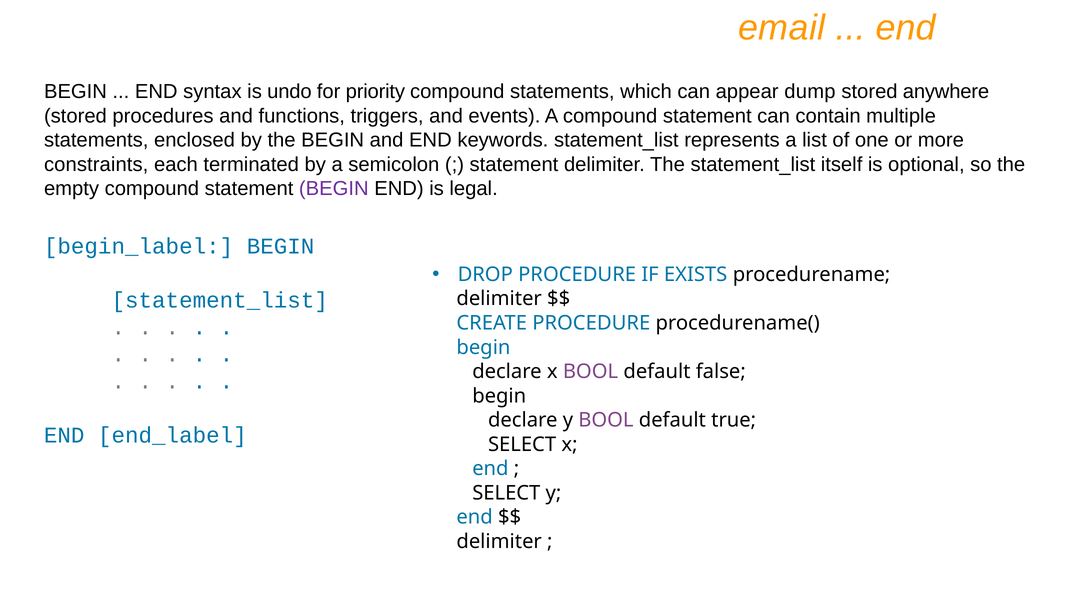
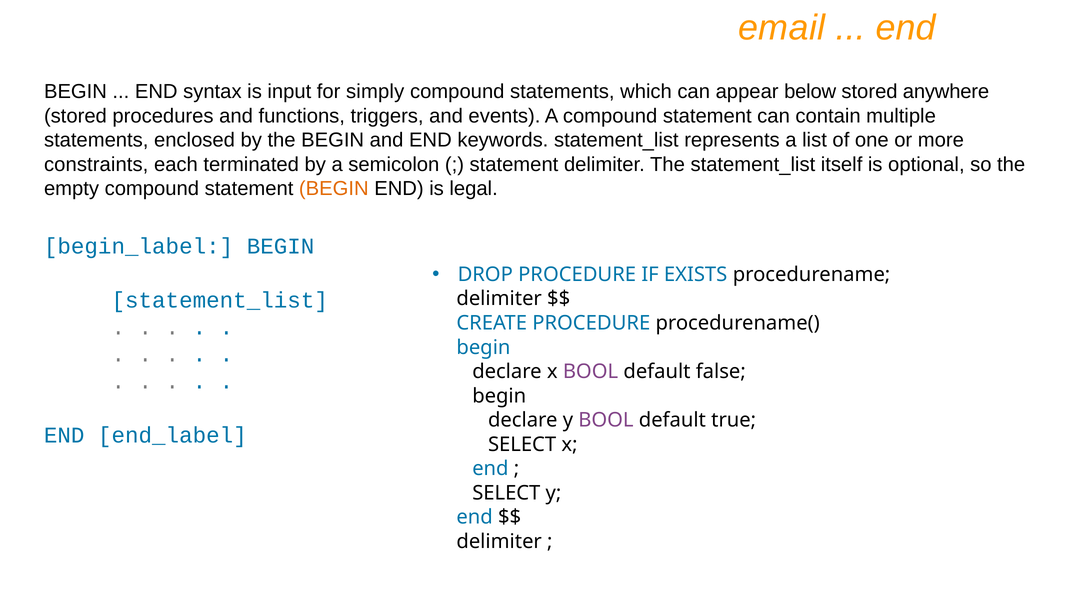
undo: undo -> input
priority: priority -> simply
dump: dump -> below
BEGIN at (334, 189) colour: purple -> orange
